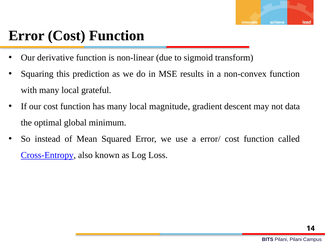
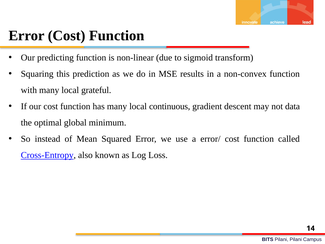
derivative: derivative -> predicting
magnitude: magnitude -> continuous
